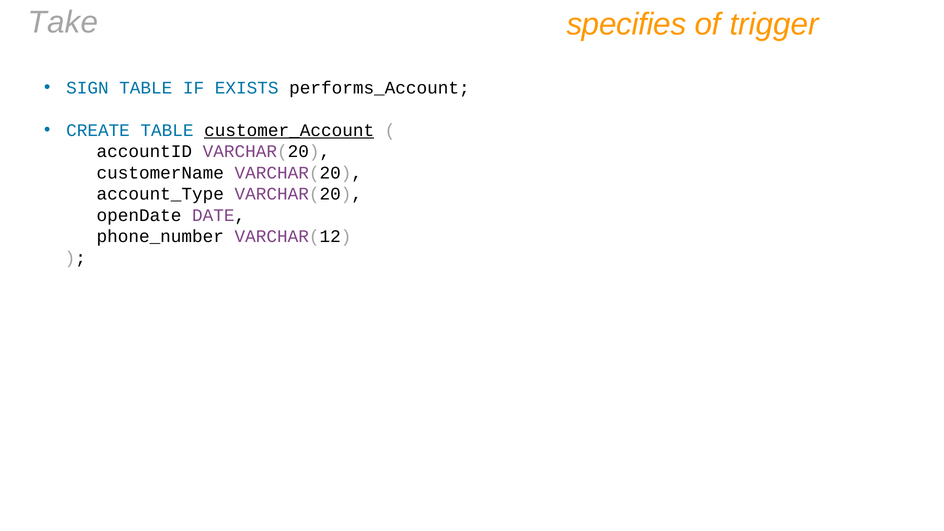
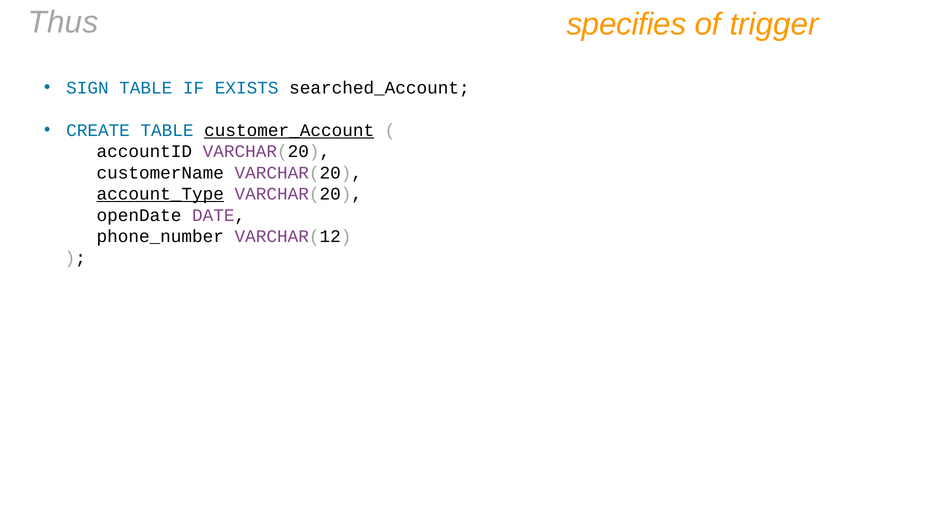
Take: Take -> Thus
performs_Account: performs_Account -> searched_Account
account_Type underline: none -> present
